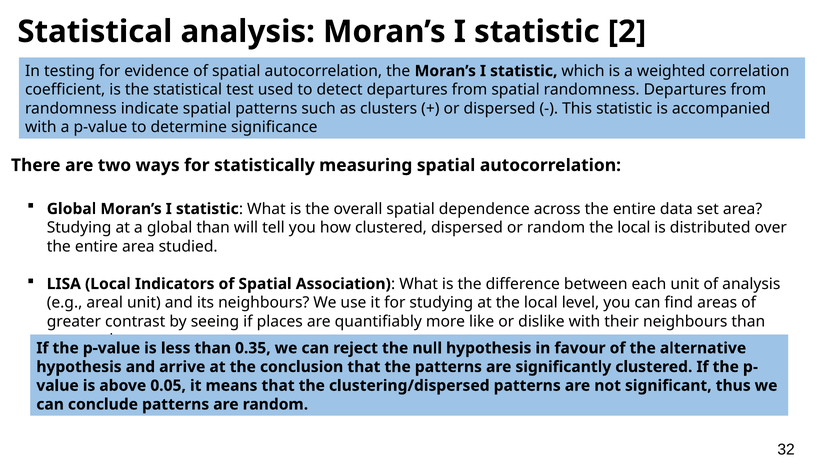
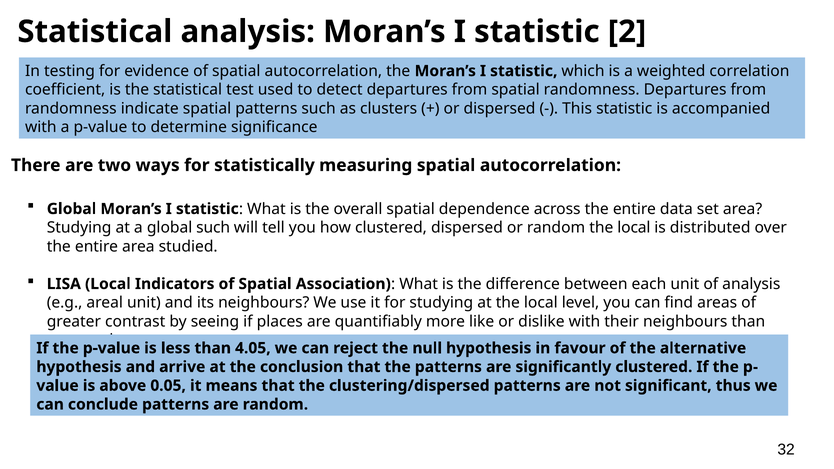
global than: than -> such
0.35: 0.35 -> 4.05
